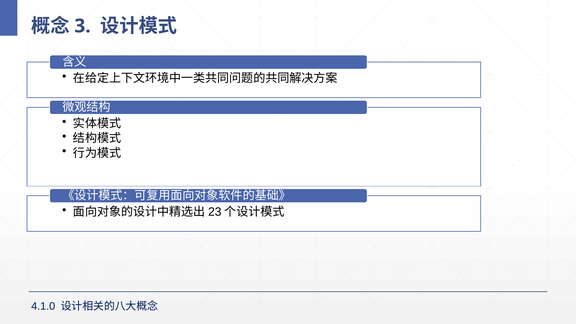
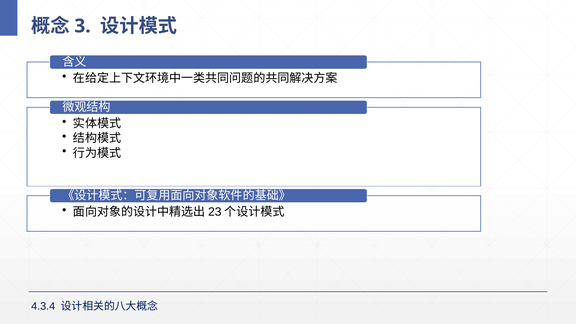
4.1.0: 4.1.0 -> 4.3.4
